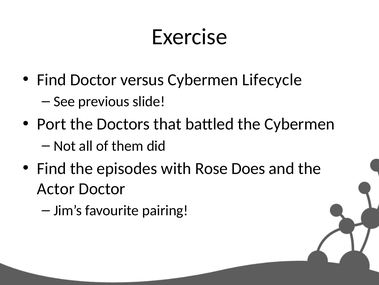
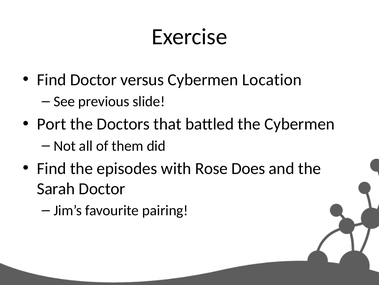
Lifecycle: Lifecycle -> Location
Actor: Actor -> Sarah
